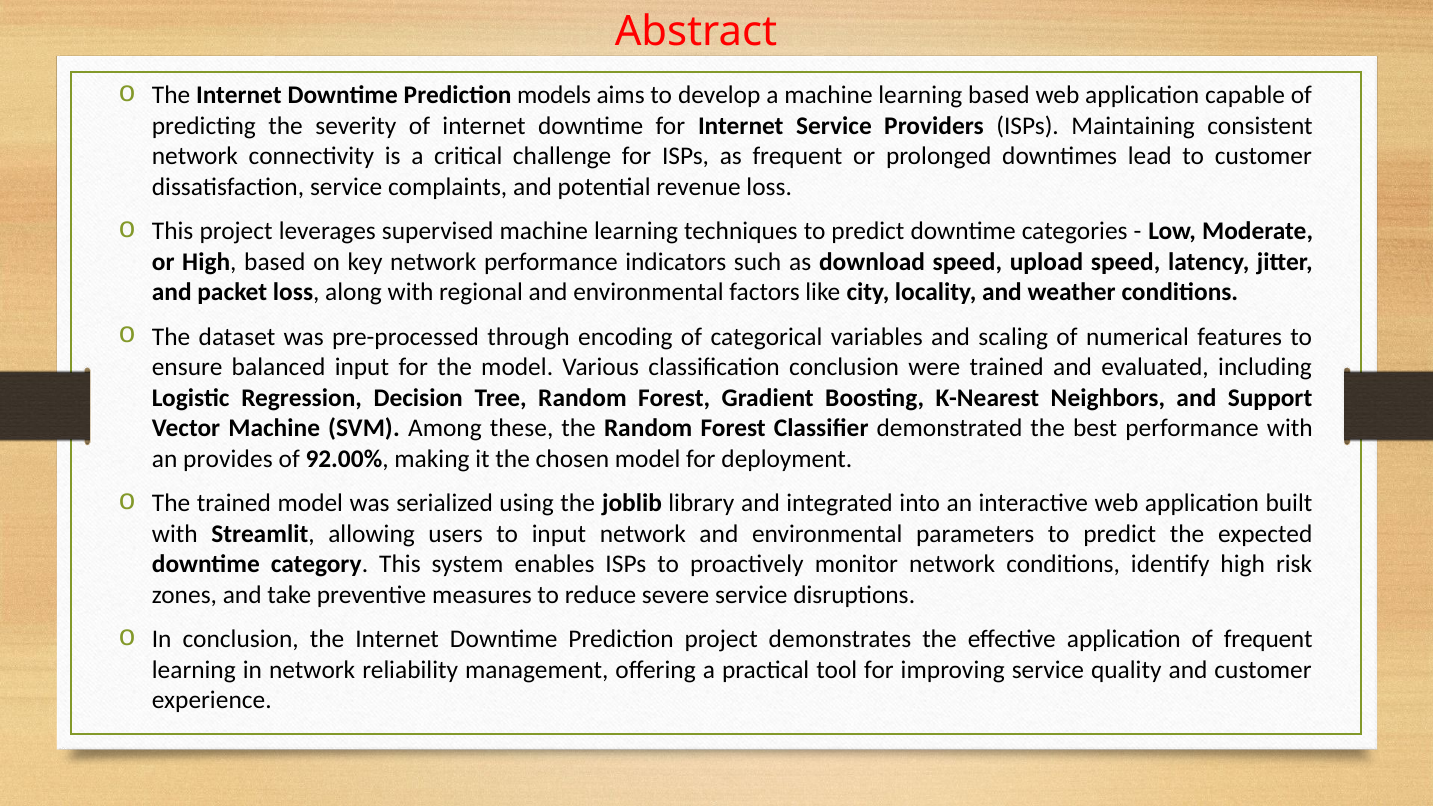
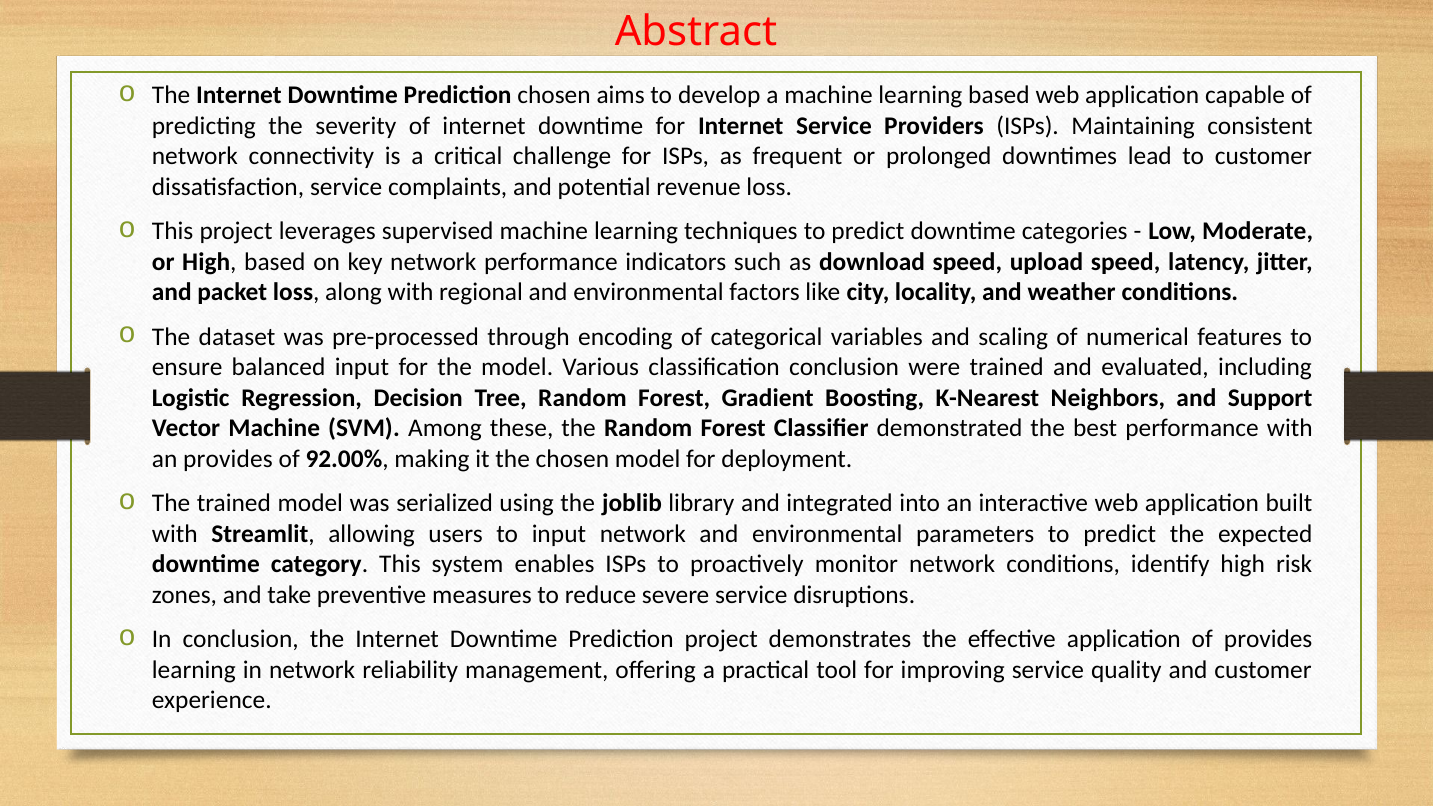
Prediction models: models -> chosen
of frequent: frequent -> provides
